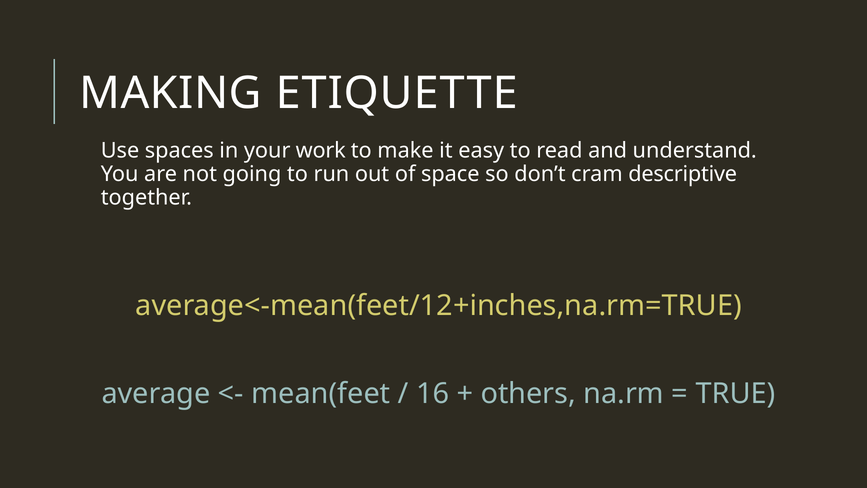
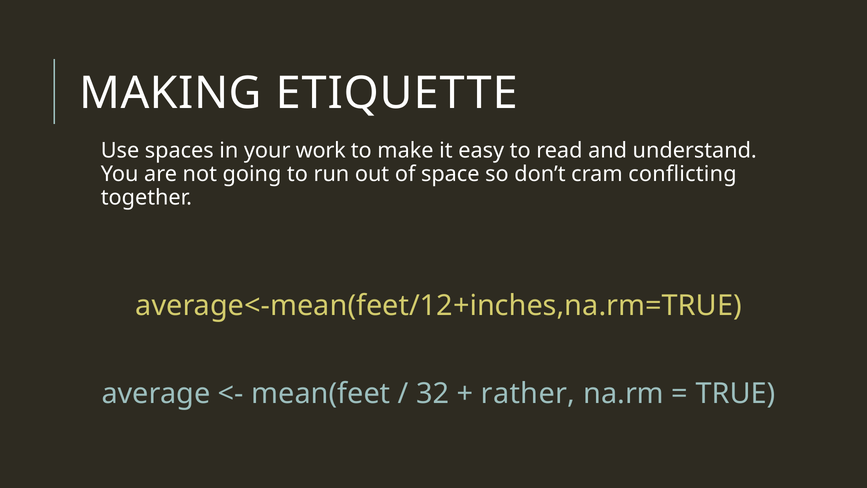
descriptive: descriptive -> conflicting
16: 16 -> 32
others: others -> rather
